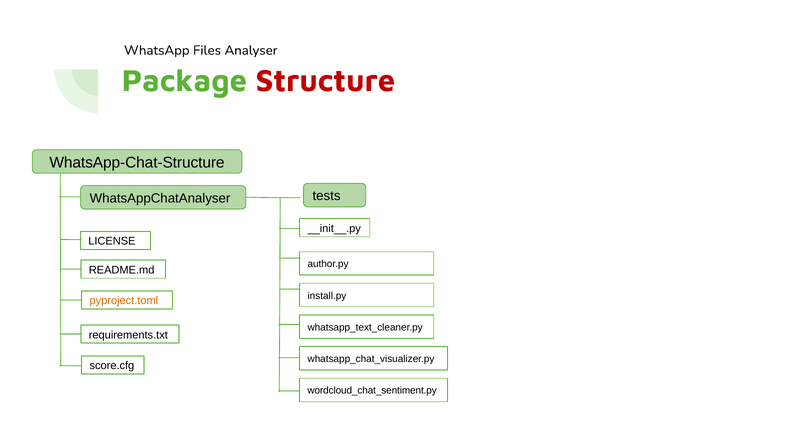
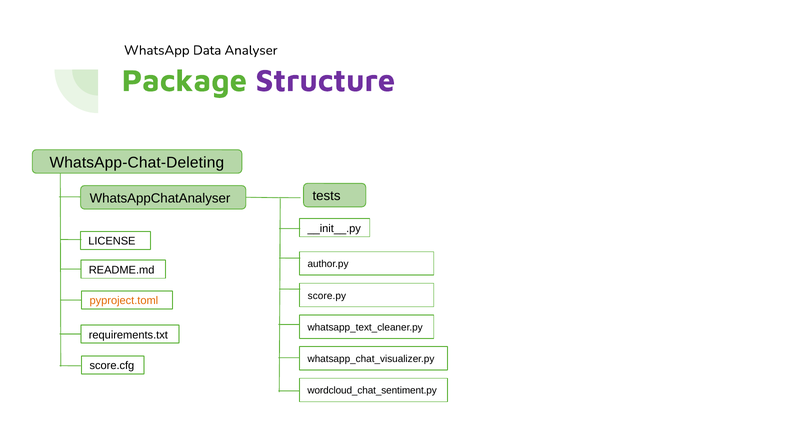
Files: Files -> Data
Structure colour: red -> purple
WhatsApp-Chat-Structure: WhatsApp-Chat-Structure -> WhatsApp-Chat-Deleting
install.py: install.py -> score.py
